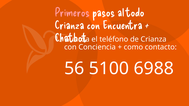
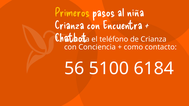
Primeros colour: pink -> yellow
todo: todo -> niña
6988: 6988 -> 6184
